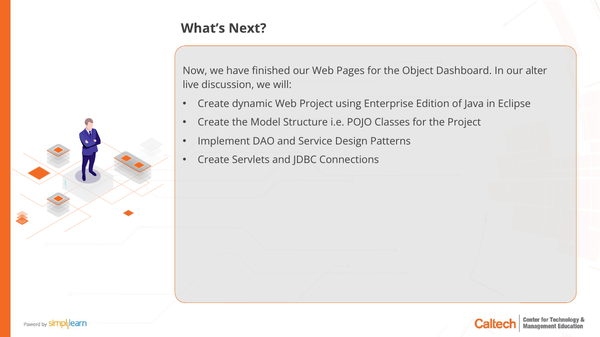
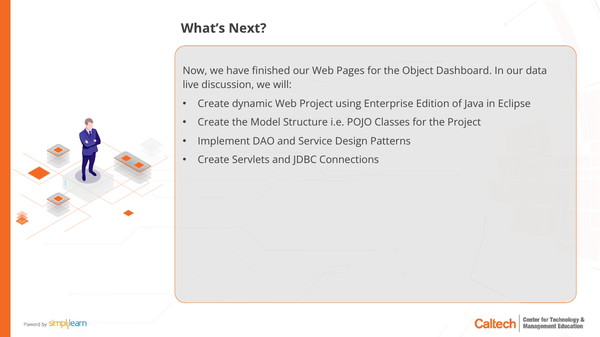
alter: alter -> data
